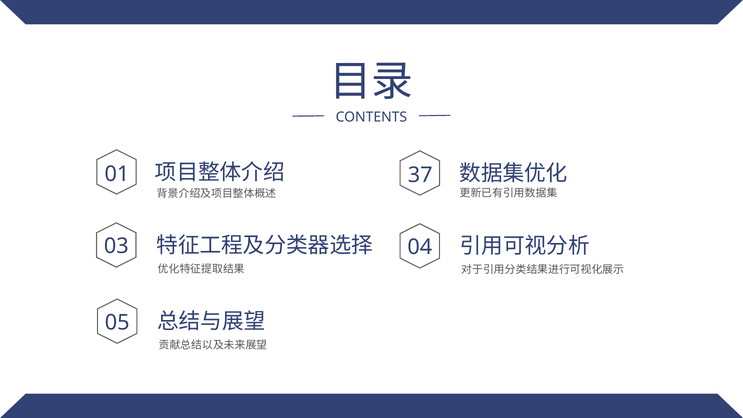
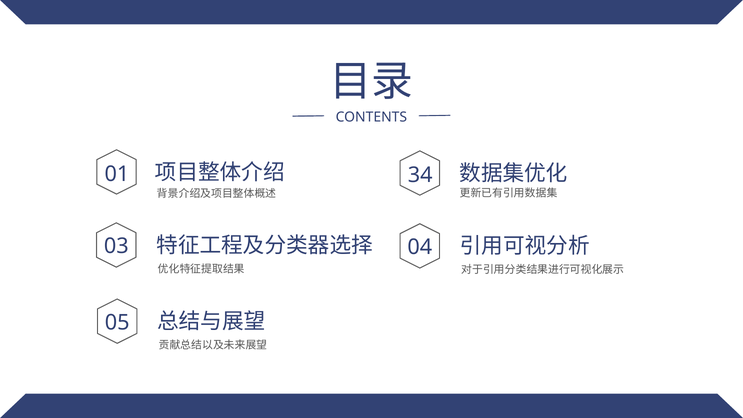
37: 37 -> 34
